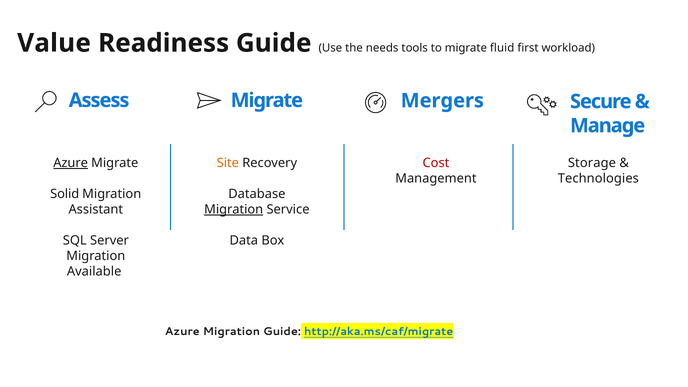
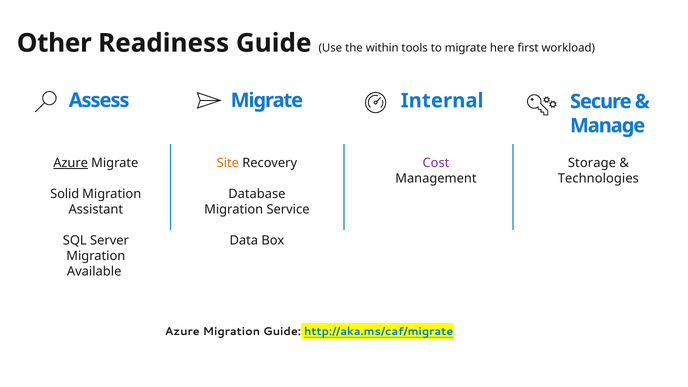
Value: Value -> Other
needs: needs -> within
fluid: fluid -> here
Mergers: Mergers -> Internal
Cost colour: red -> purple
Migration at (234, 209) underline: present -> none
